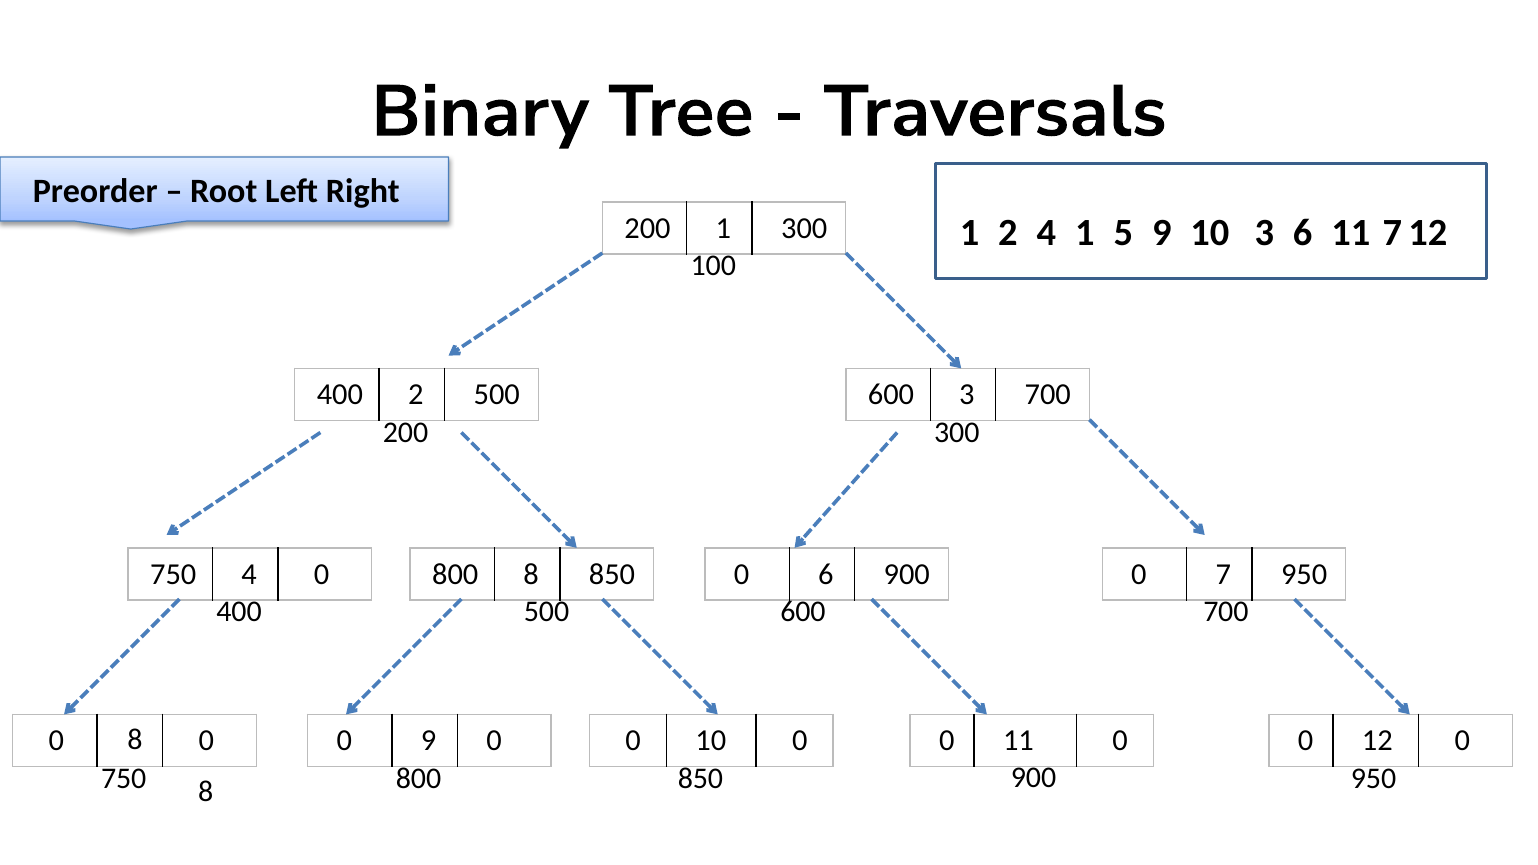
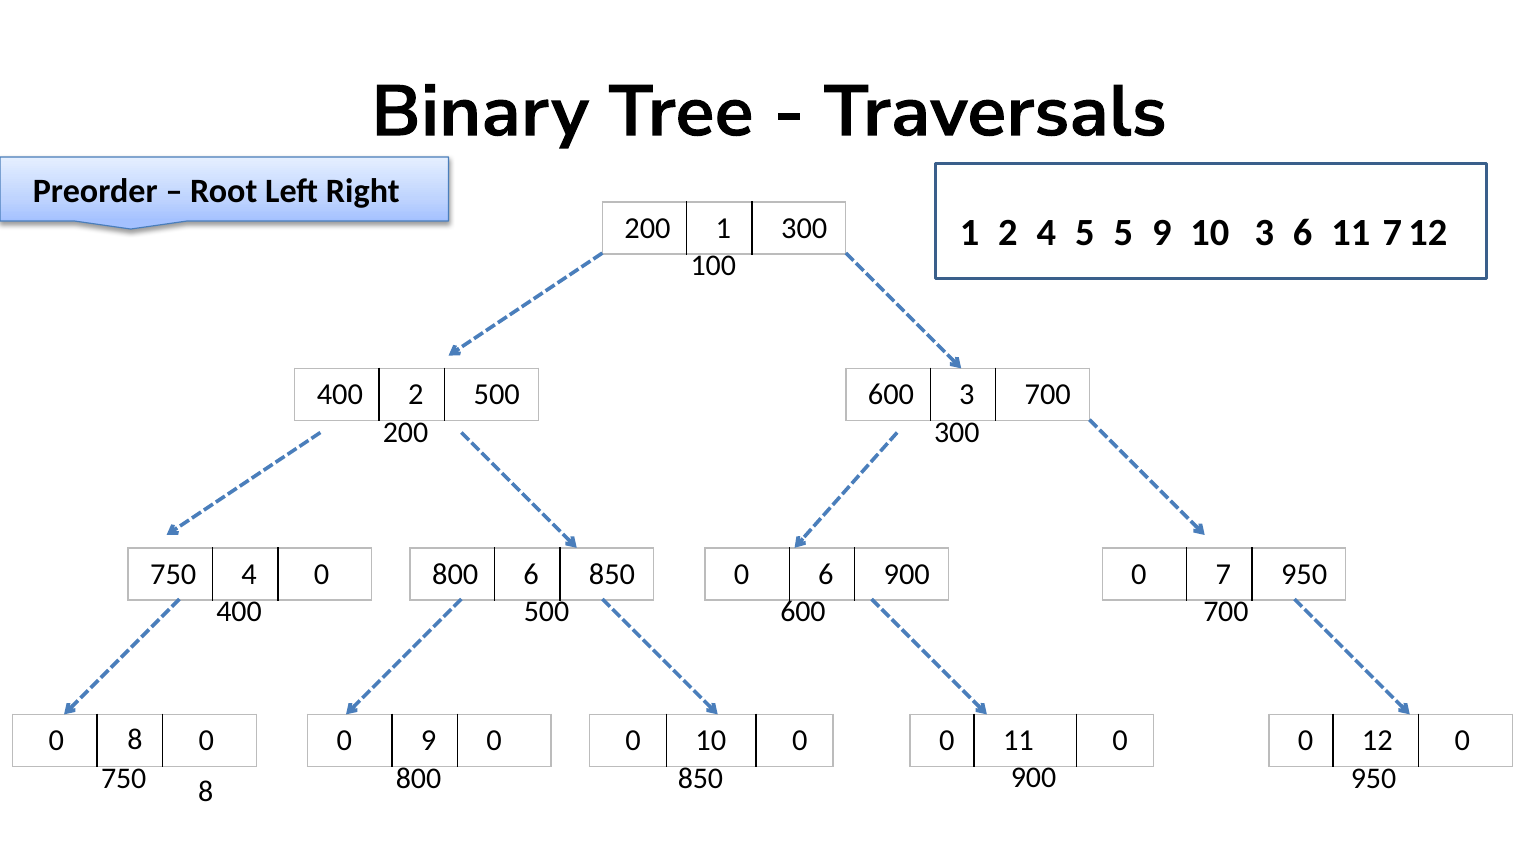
4 1: 1 -> 5
800 8: 8 -> 6
